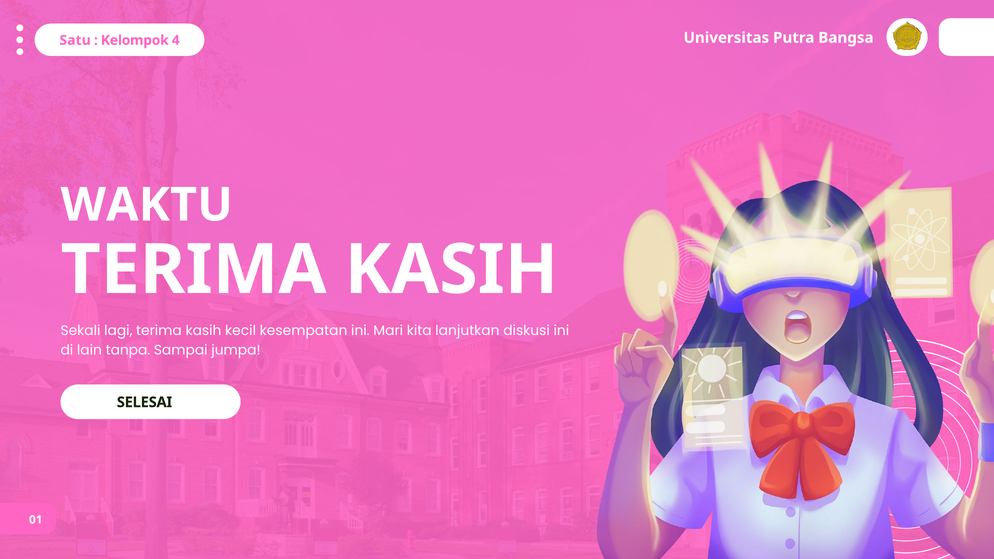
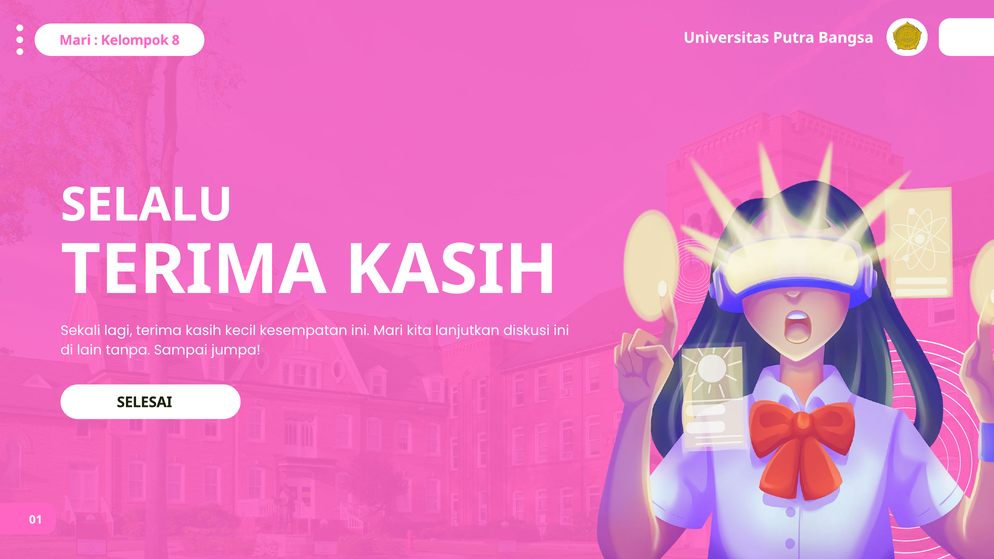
Satu at (75, 40): Satu -> Mari
4: 4 -> 8
WAKTU: WAKTU -> SELALU
